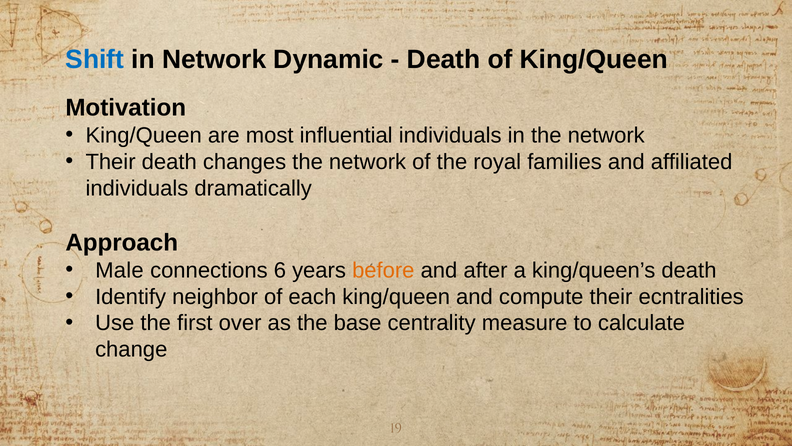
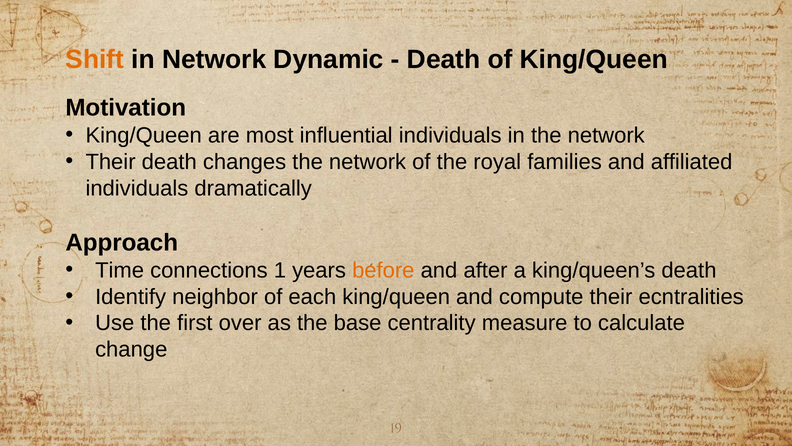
Shift colour: blue -> orange
Male: Male -> Time
6: 6 -> 1
